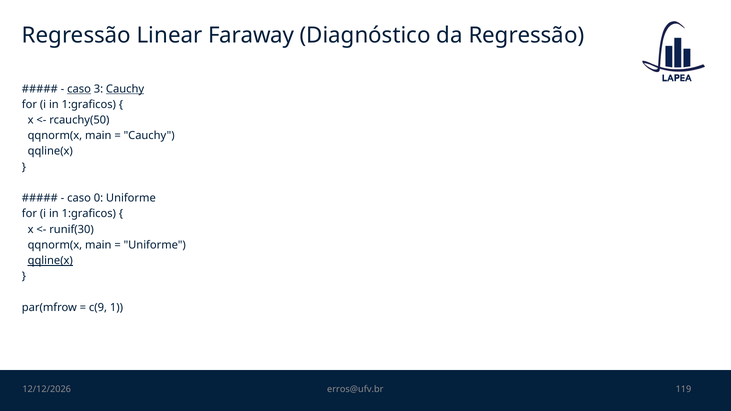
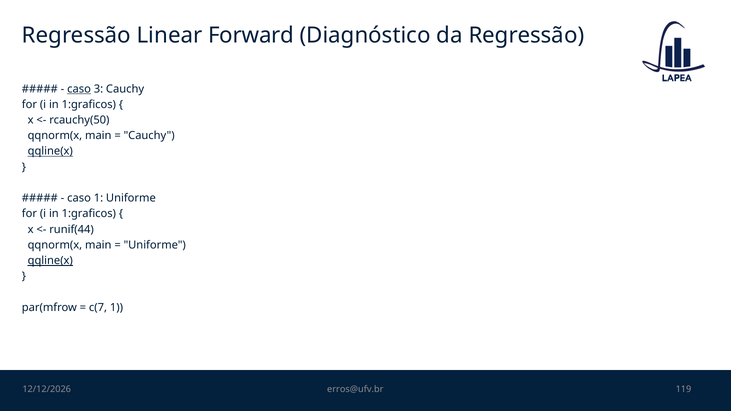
Faraway: Faraway -> Forward
Cauchy at (125, 89) underline: present -> none
qqline(x at (50, 151) underline: none -> present
caso 0: 0 -> 1
runif(30: runif(30 -> runif(44
c(9: c(9 -> c(7
